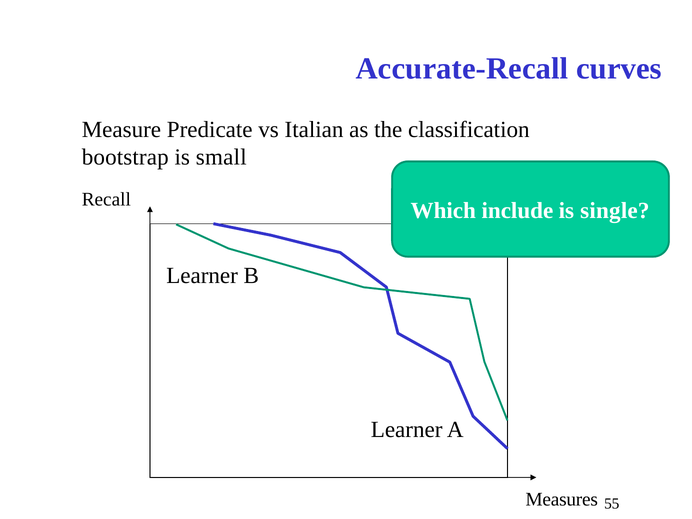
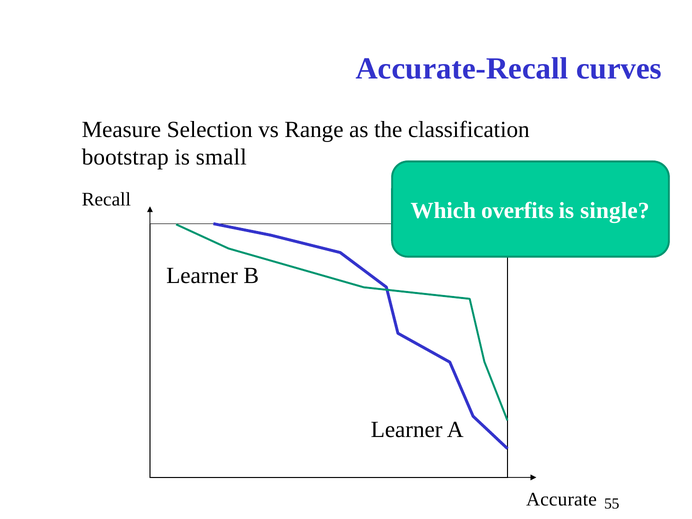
Predicate: Predicate -> Selection
Italian: Italian -> Range
include: include -> overfits
Measures: Measures -> Accurate
